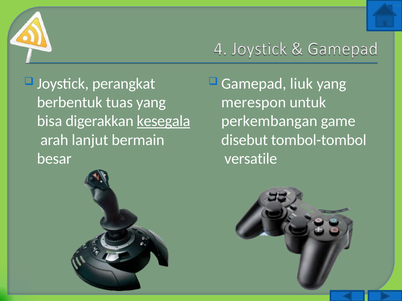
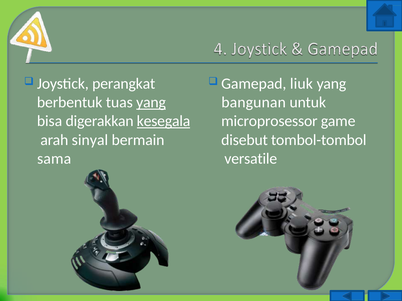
yang at (151, 103) underline: none -> present
merespon: merespon -> bangunan
perkembangan: perkembangan -> microprosessor
lanjut: lanjut -> sinyal
besar: besar -> sama
